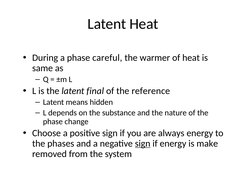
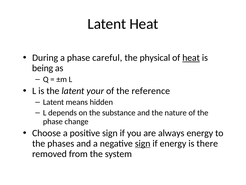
warmer: warmer -> physical
heat at (191, 58) underline: none -> present
same: same -> being
final: final -> your
make: make -> there
